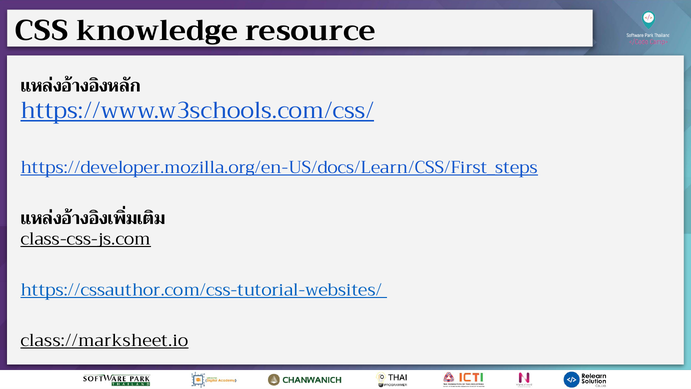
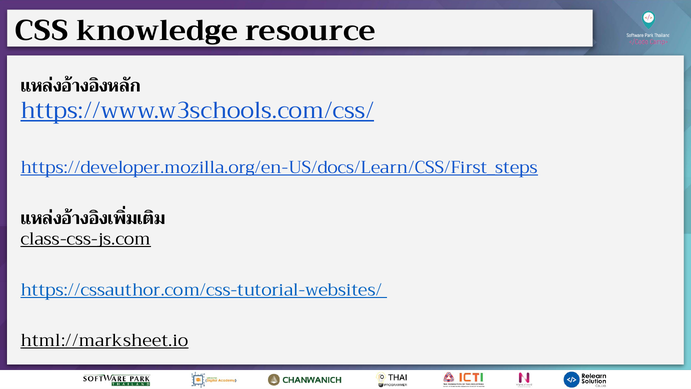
class://marksheet.io: class://marksheet.io -> html://marksheet.io
